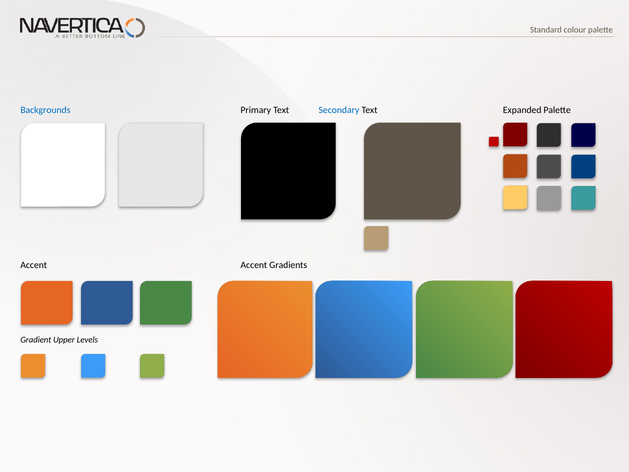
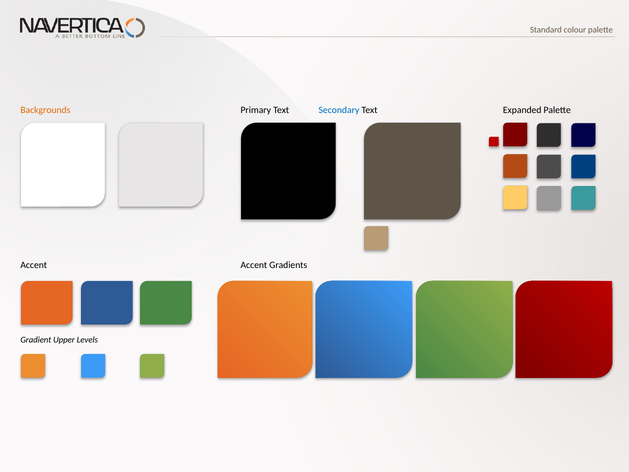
Backgrounds colour: blue -> orange
